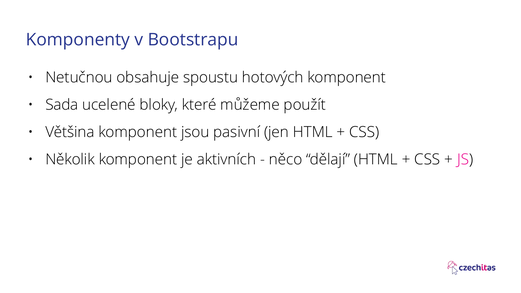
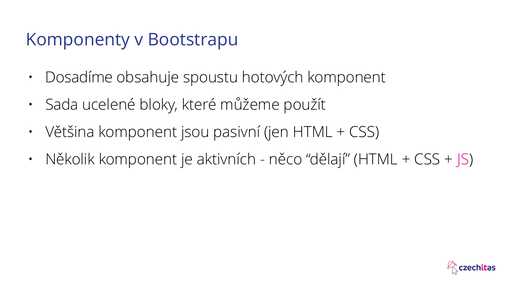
Netučnou: Netučnou -> Dosadíme
